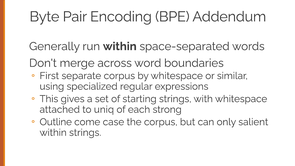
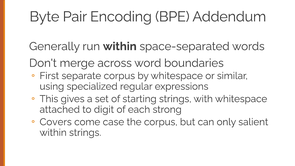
uniq: uniq -> digit
Outline: Outline -> Covers
